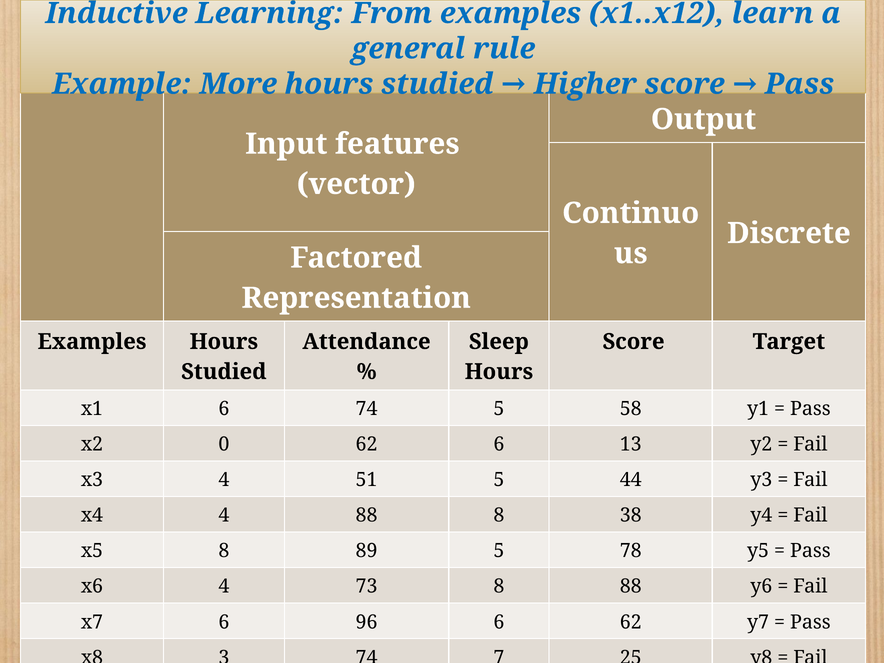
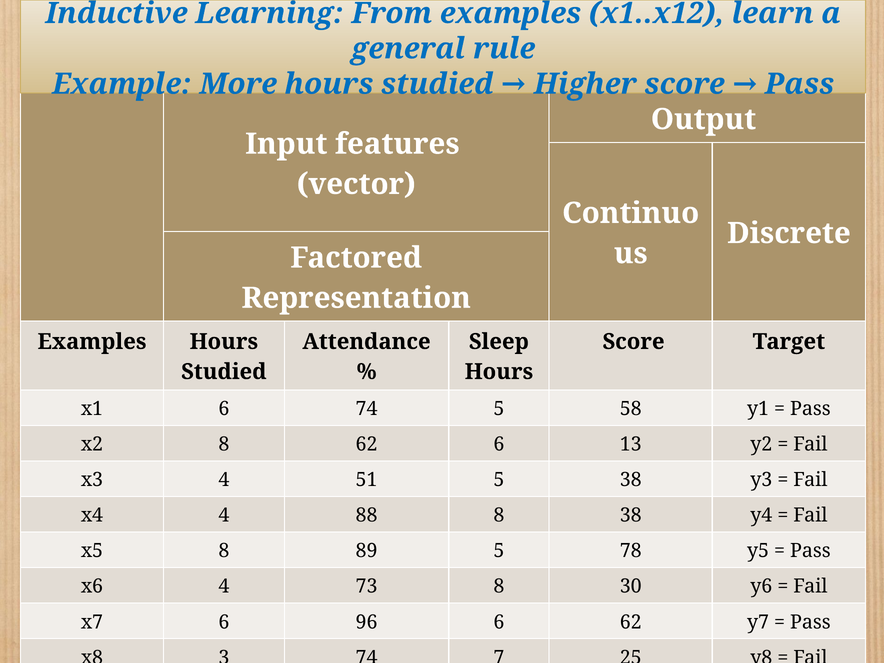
x2 0: 0 -> 8
5 44: 44 -> 38
8 88: 88 -> 30
